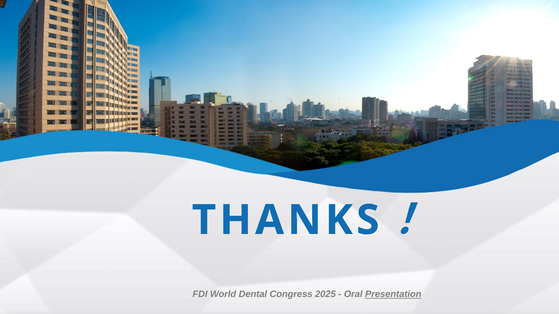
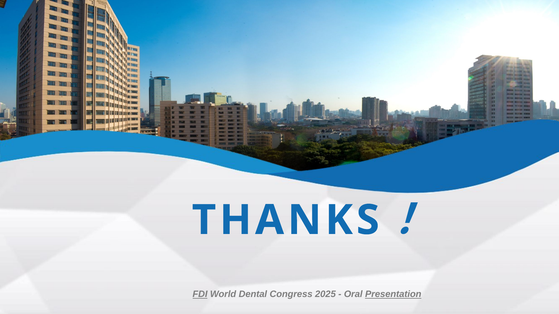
FDI underline: none -> present
